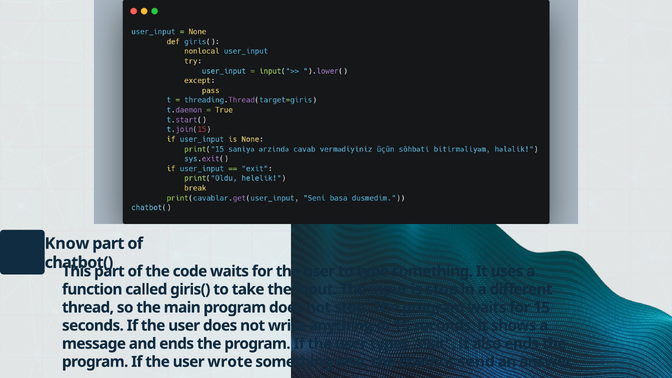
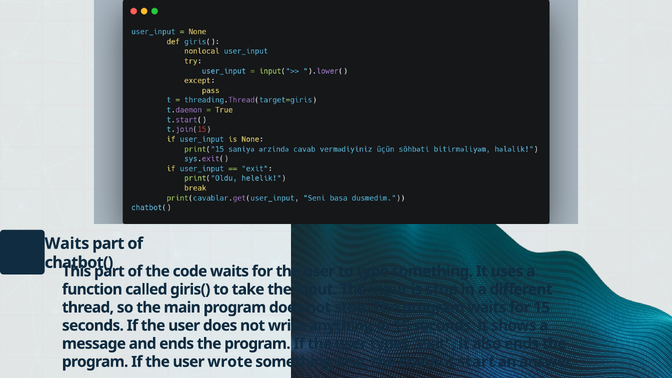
Know at (67, 244): Know -> Waits
send: send -> start
